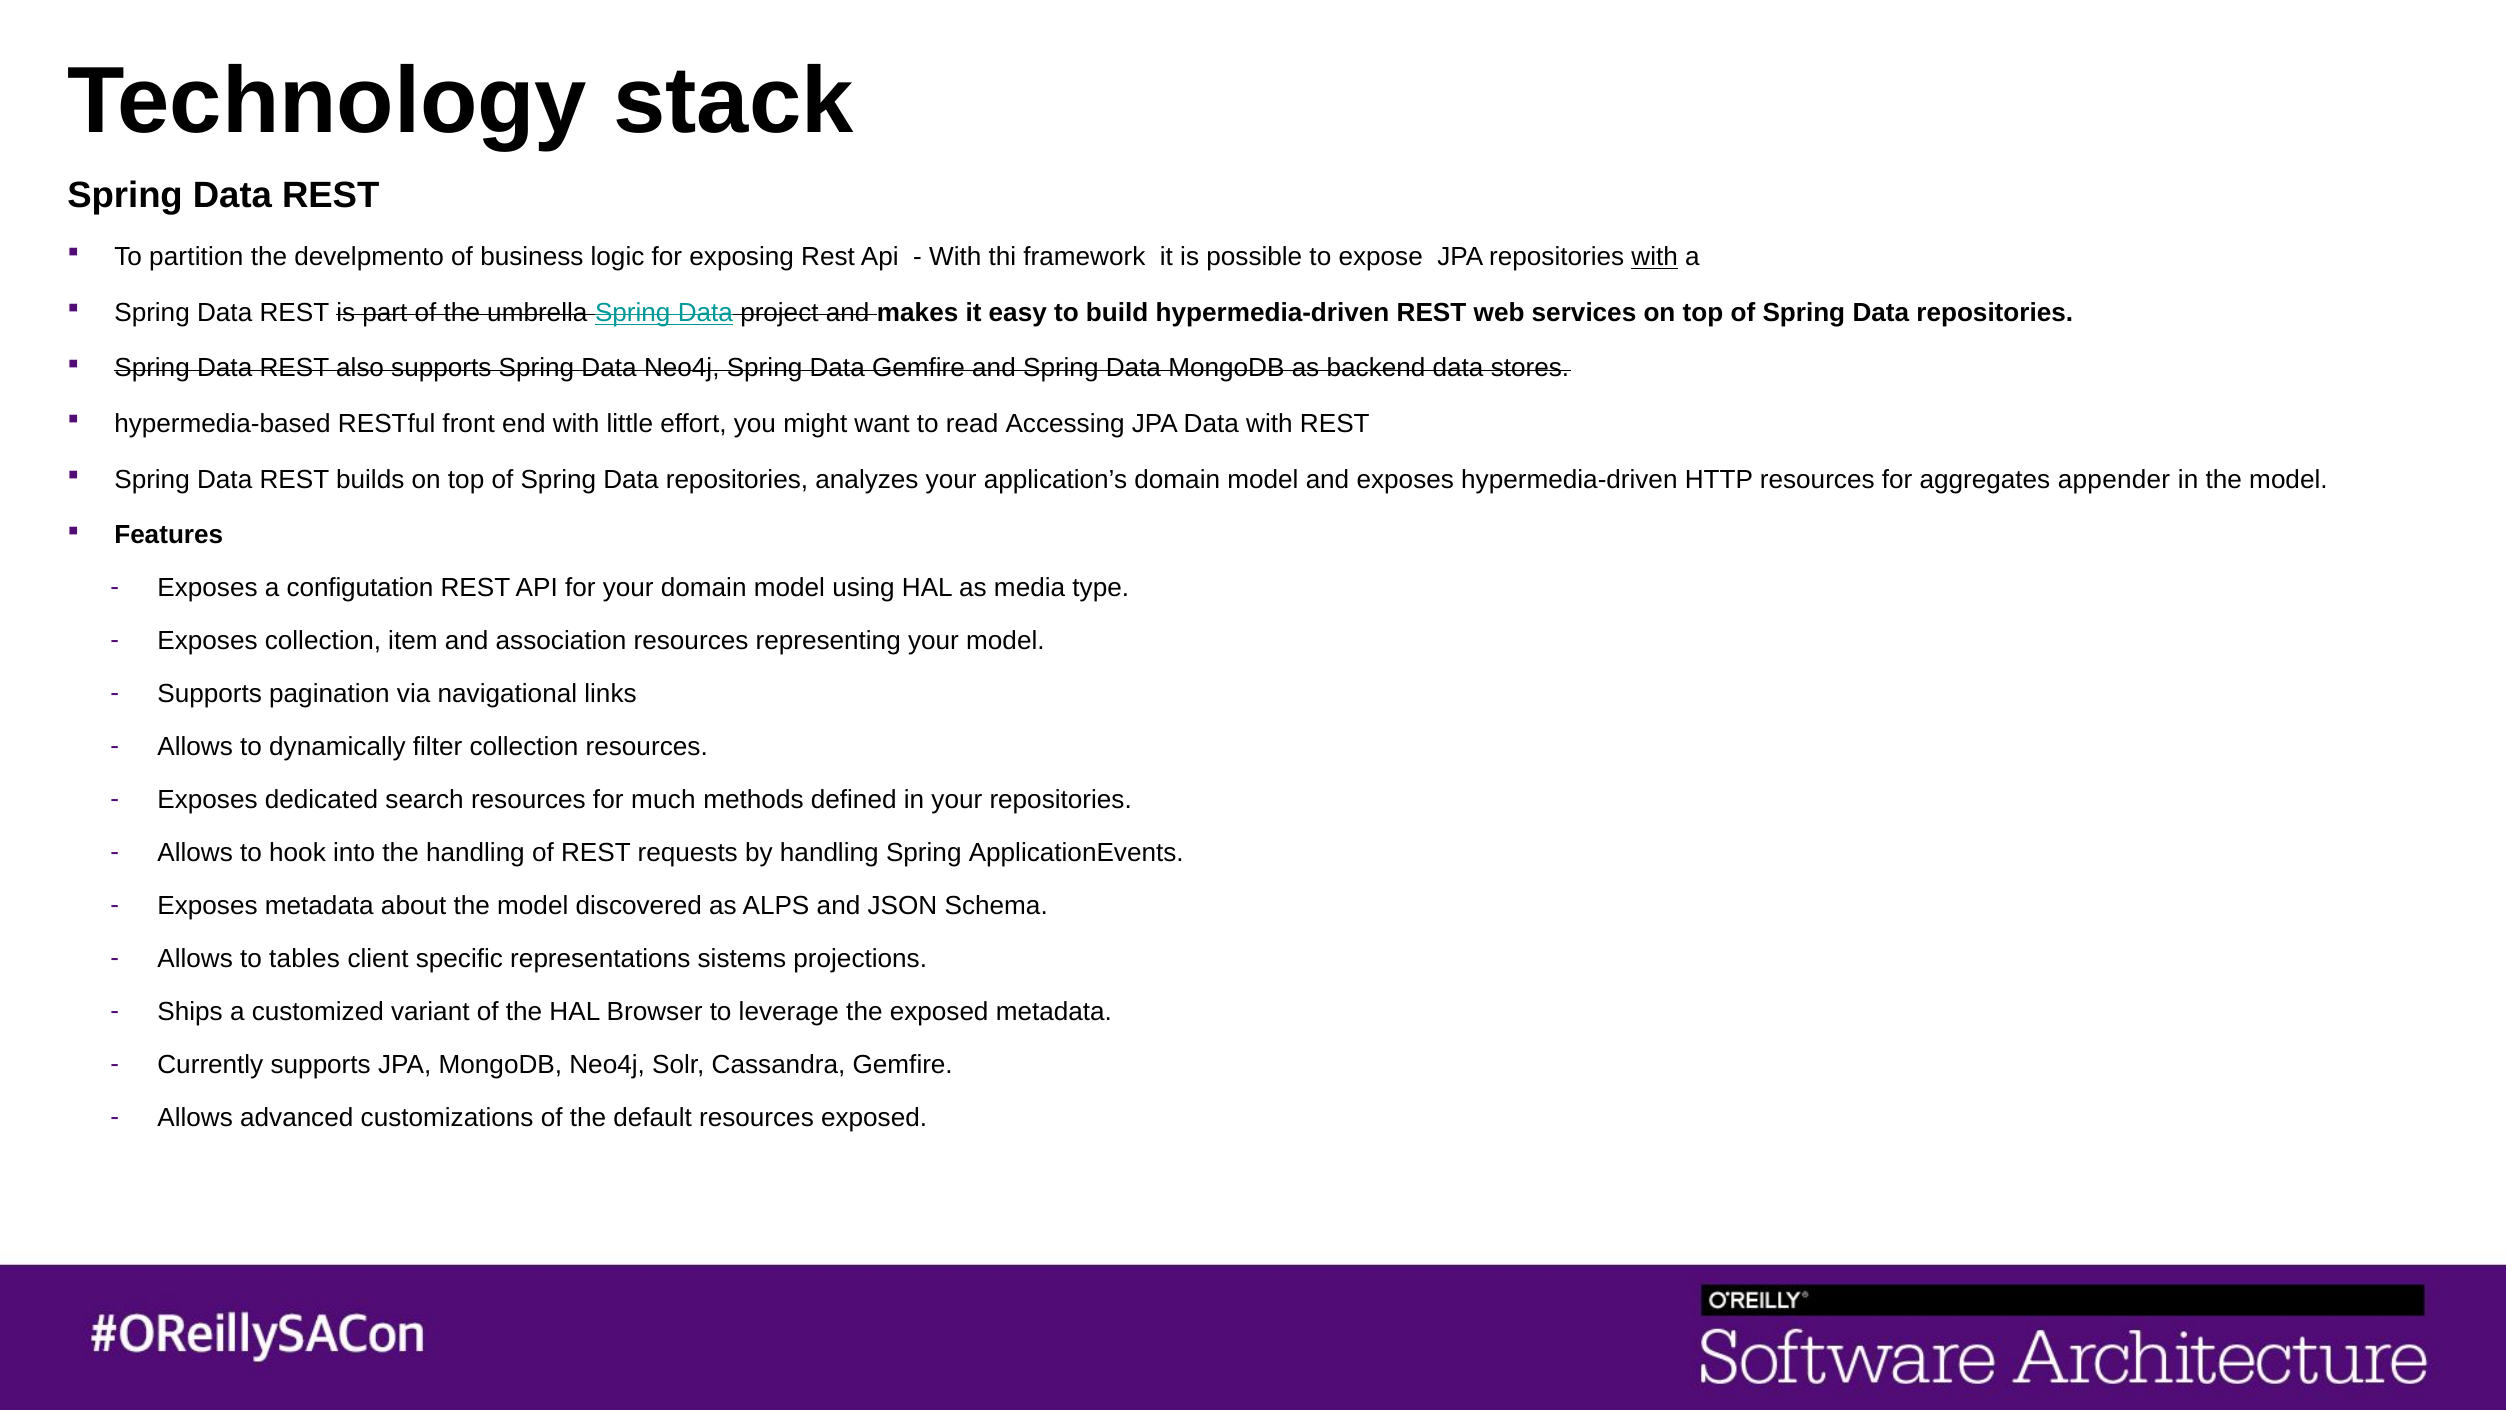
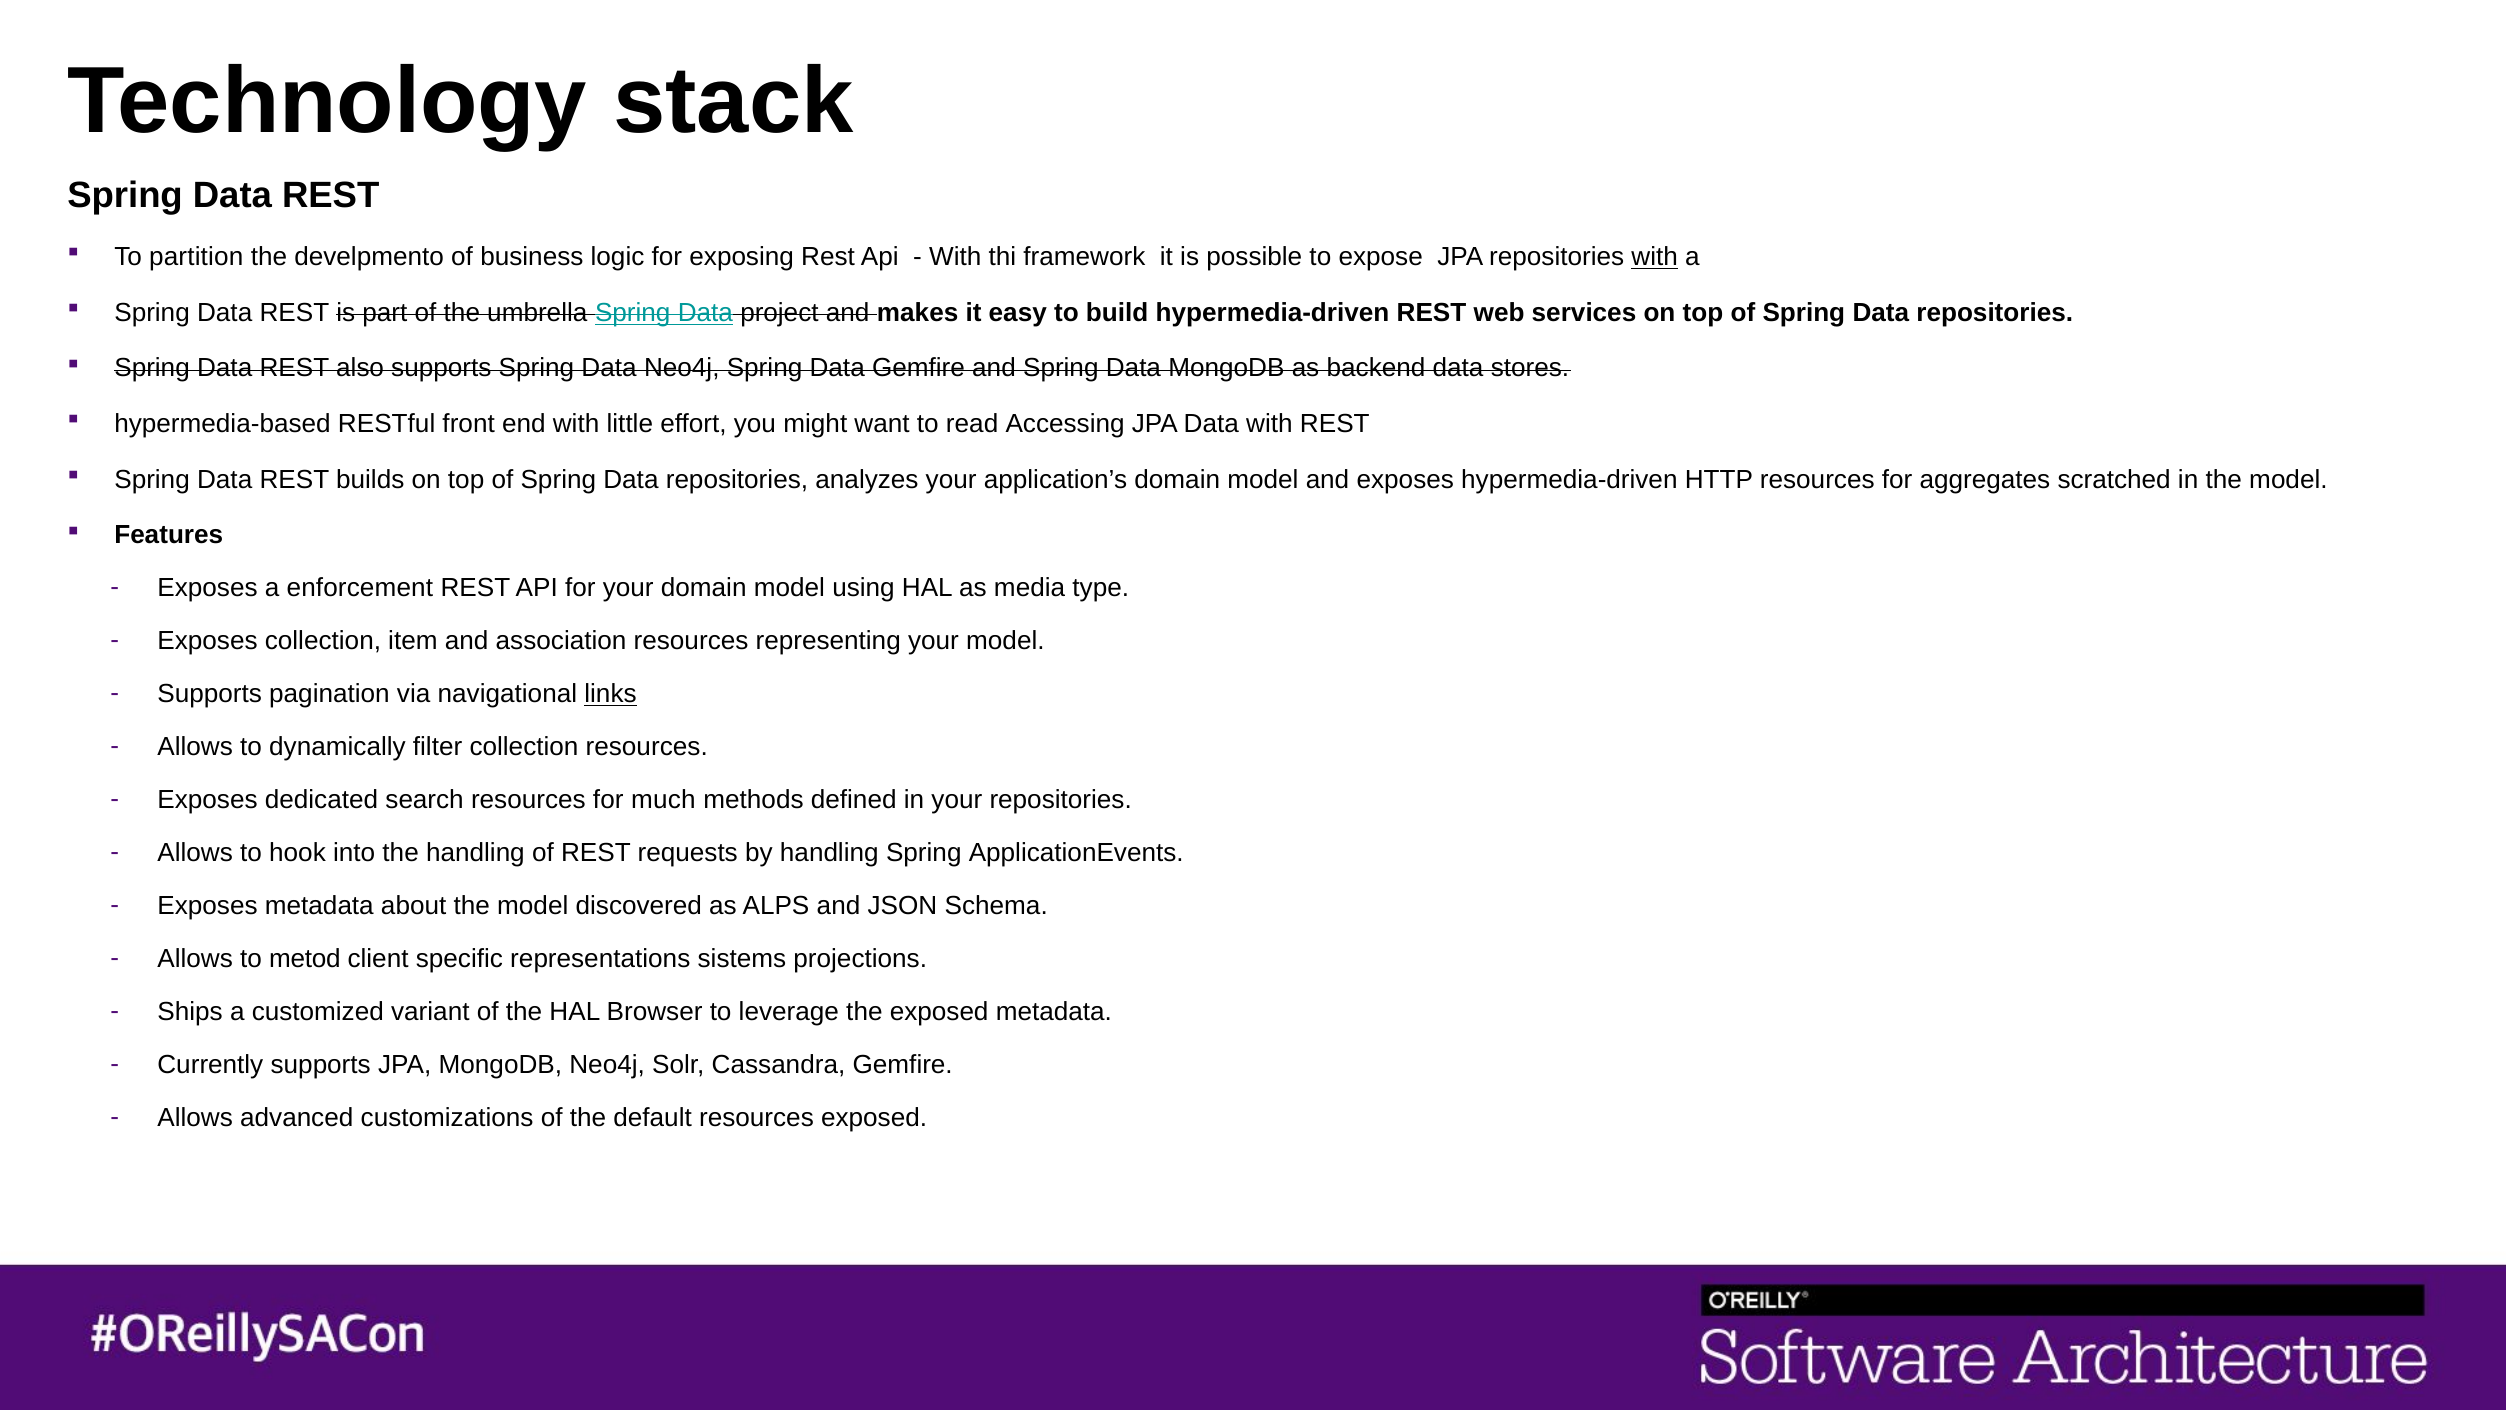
appender: appender -> scratched
configutation: configutation -> enforcement
links underline: none -> present
tables: tables -> metod
